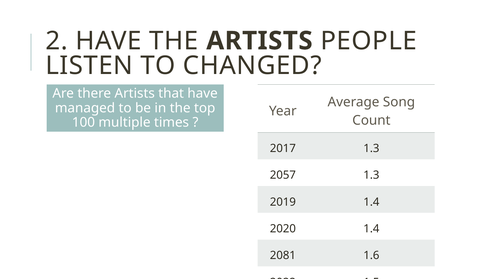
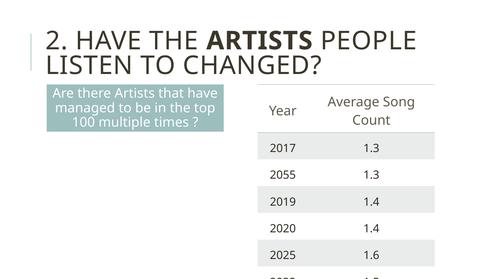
2057: 2057 -> 2055
2081: 2081 -> 2025
